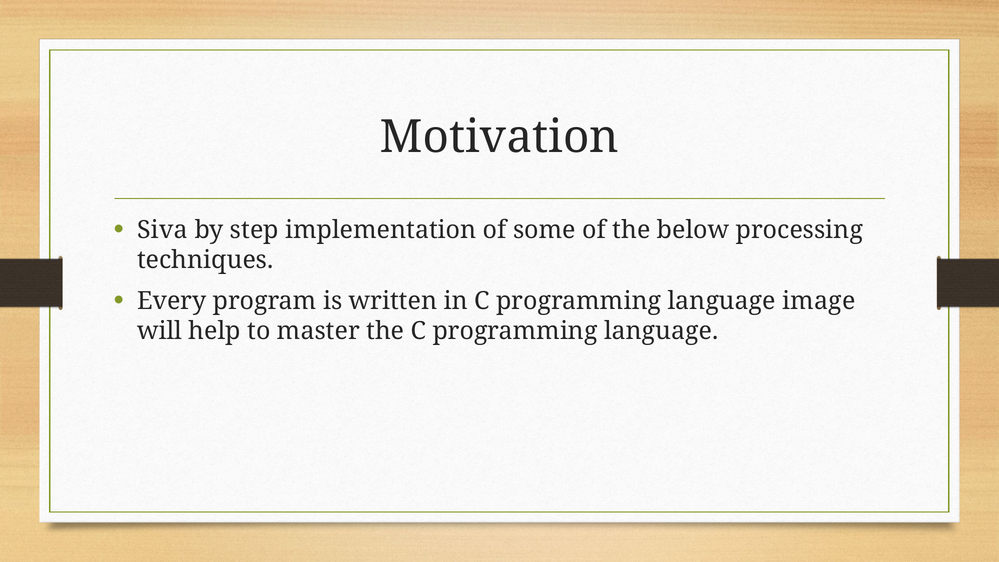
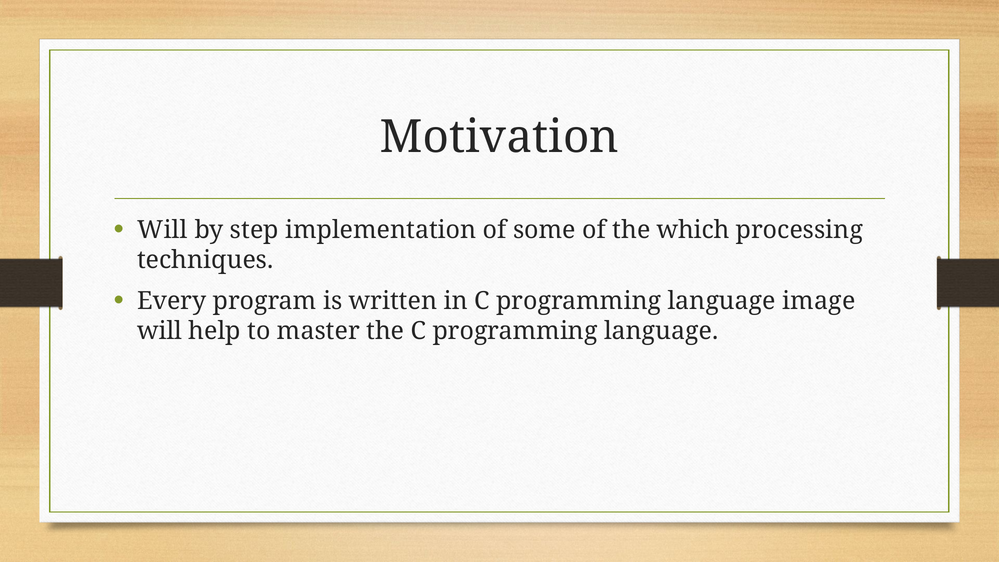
Siva at (162, 230): Siva -> Will
below: below -> which
